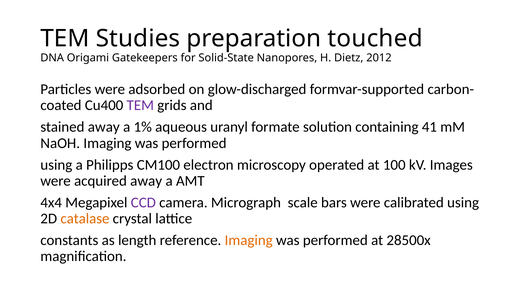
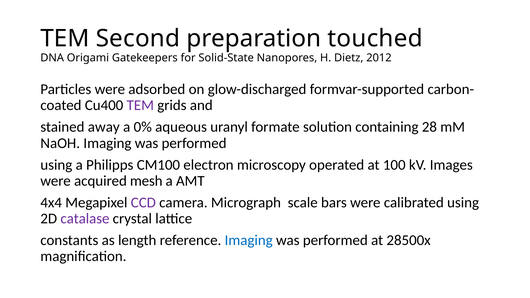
Studies: Studies -> Second
1%: 1% -> 0%
41: 41 -> 28
acquired away: away -> mesh
catalase colour: orange -> purple
Imaging at (249, 240) colour: orange -> blue
